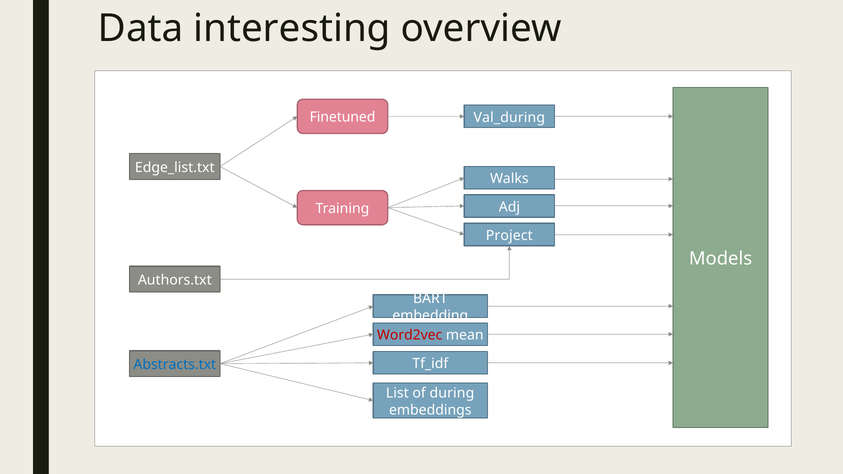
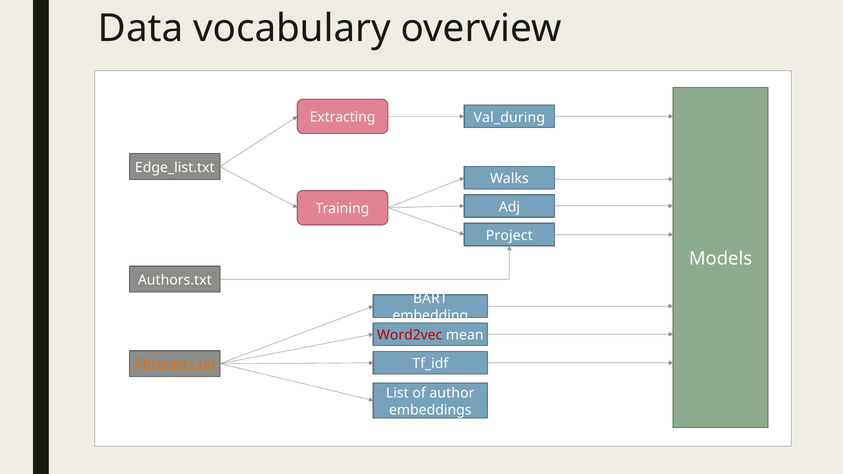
interesting: interesting -> vocabulary
Finetuned: Finetuned -> Extracting
Abstracts.txt colour: blue -> orange
during: during -> author
